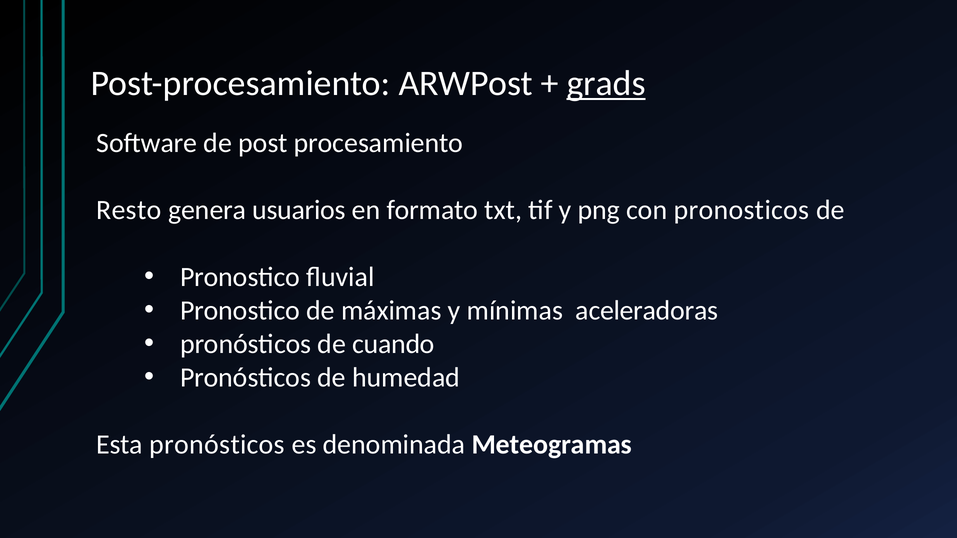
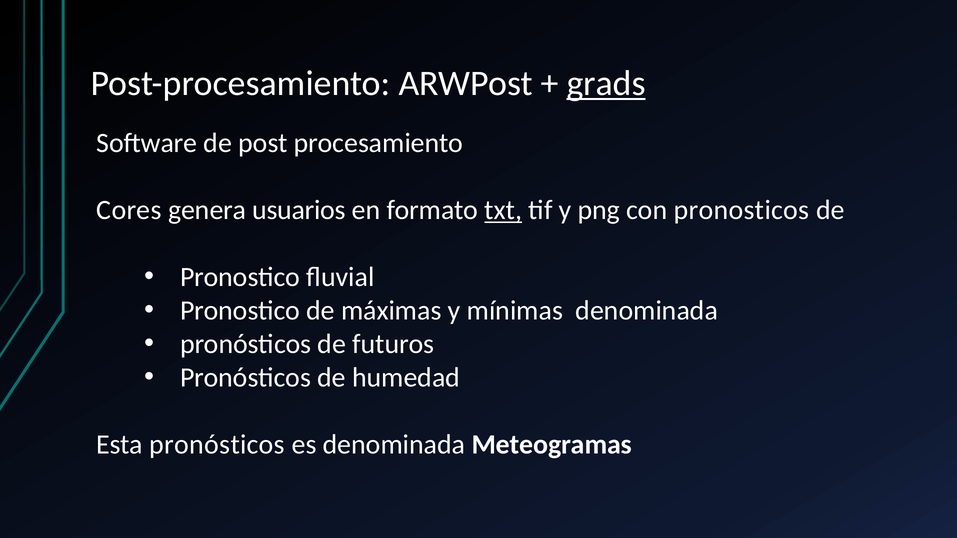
Resto: Resto -> Cores
txt underline: none -> present
mínimas aceleradoras: aceleradoras -> denominada
cuando: cuando -> futuros
